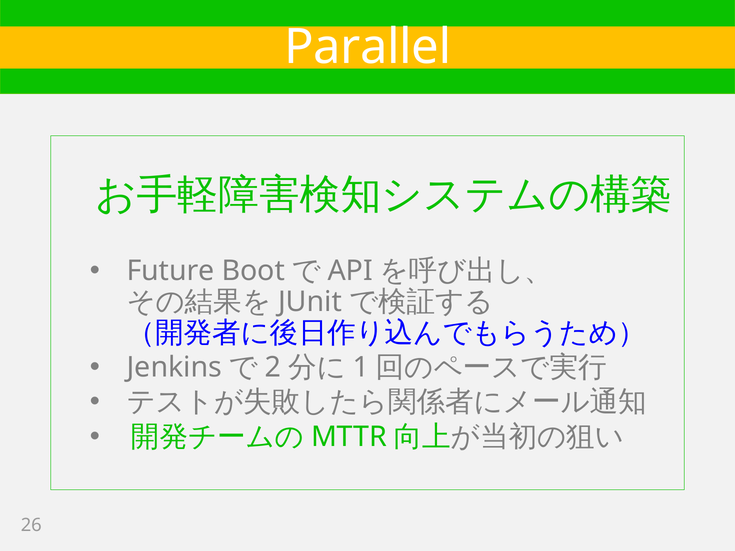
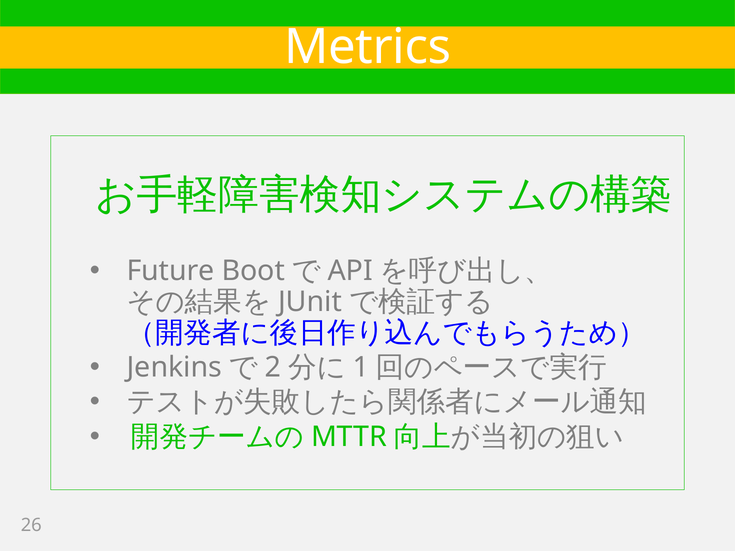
Parallel: Parallel -> Metrics
